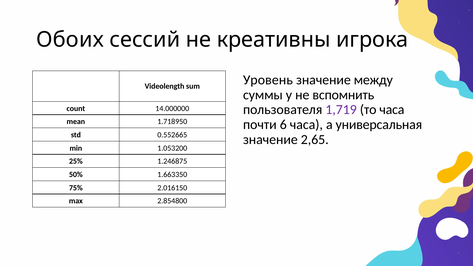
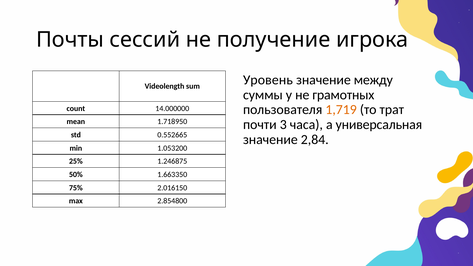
Обоих: Обоих -> Почты
креативны: креативны -> получение
вспомнить: вспомнить -> грамотных
1,719 colour: purple -> orange
то часа: часа -> трат
6: 6 -> 3
2,65: 2,65 -> 2,84
